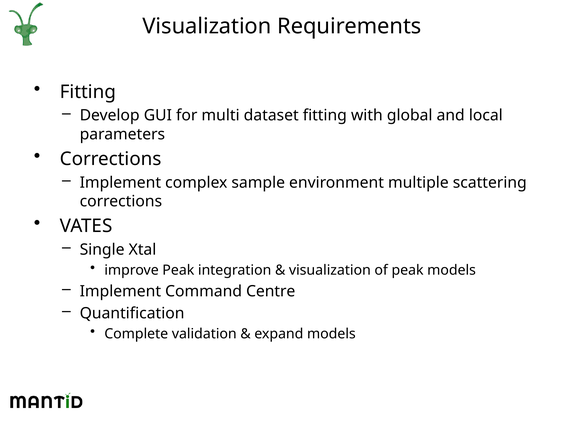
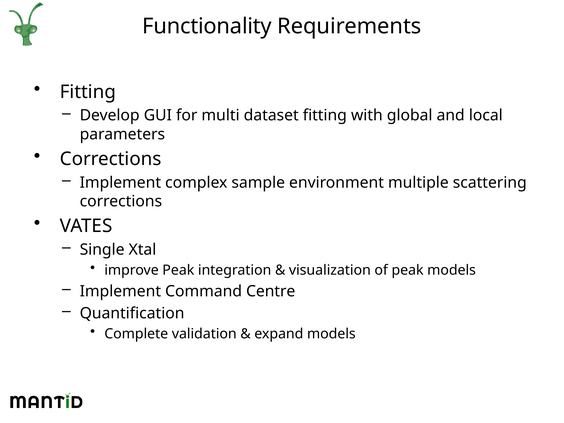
Visualization at (207, 26): Visualization -> Functionality
